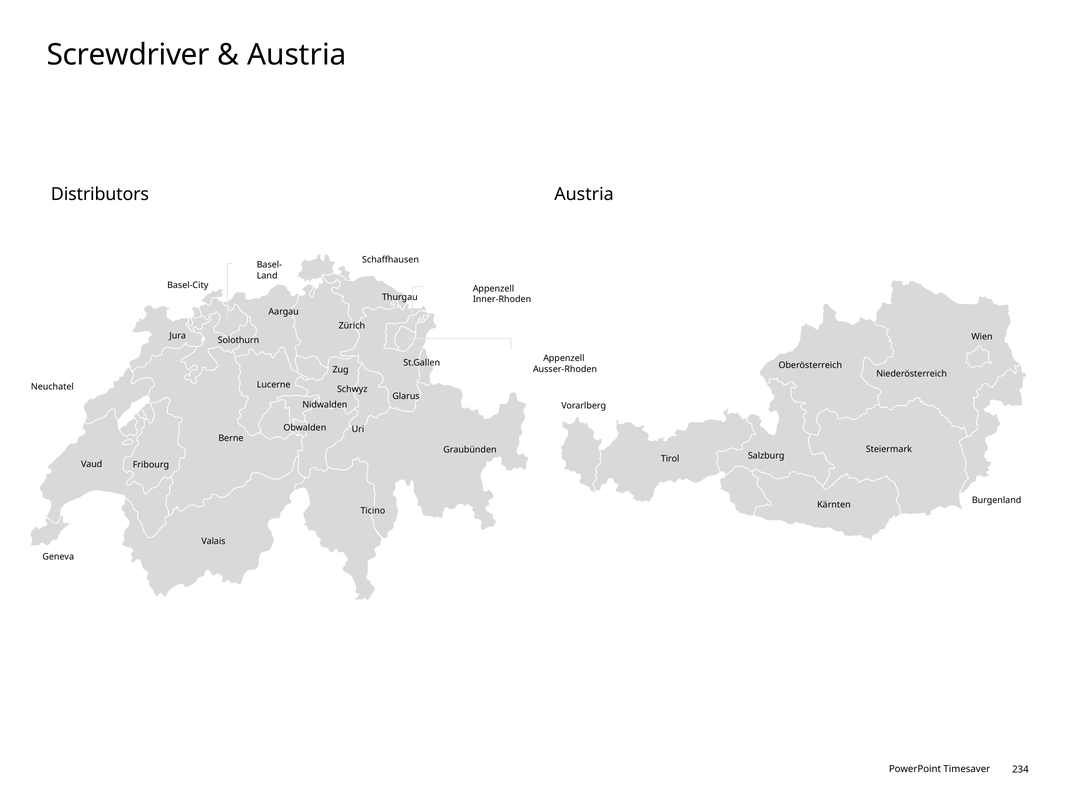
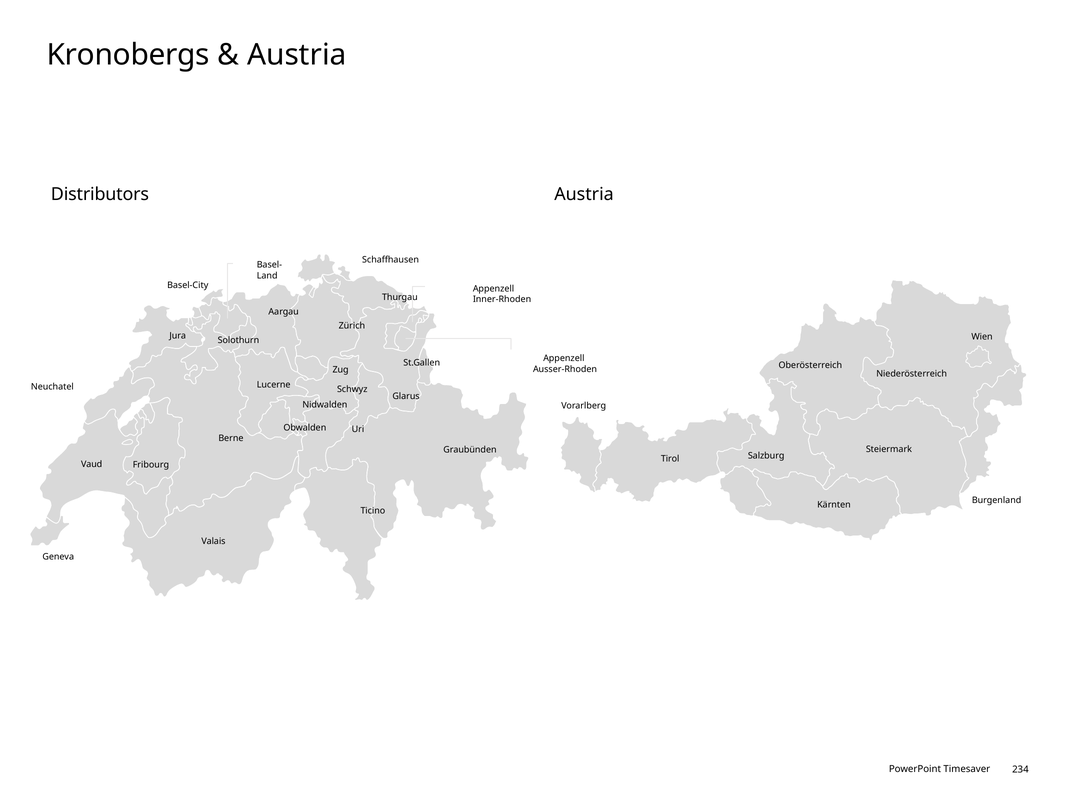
Screwdriver: Screwdriver -> Kronobergs
